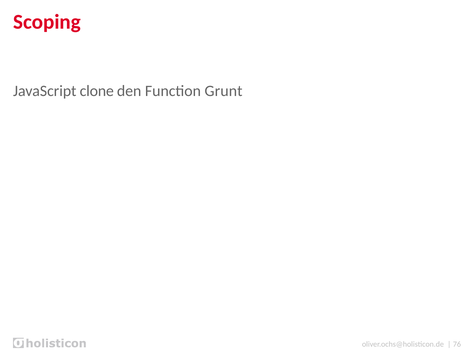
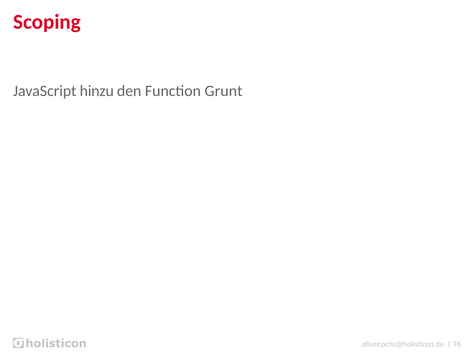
clone: clone -> hinzu
